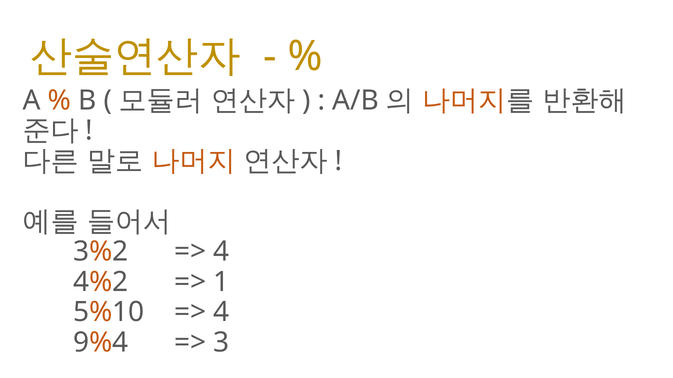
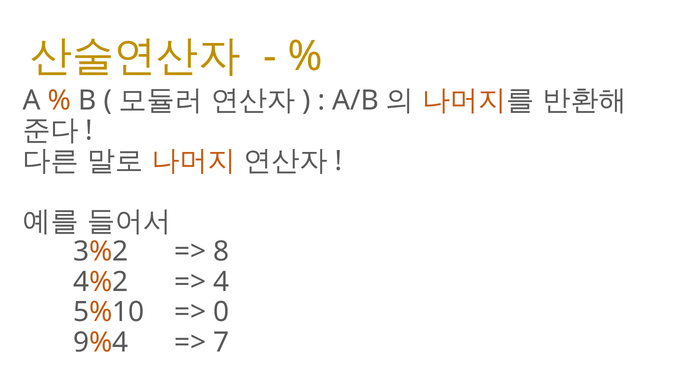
4 at (221, 252): 4 -> 8
1: 1 -> 4
4 at (221, 313): 4 -> 0
3: 3 -> 7
